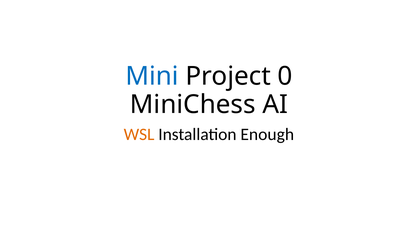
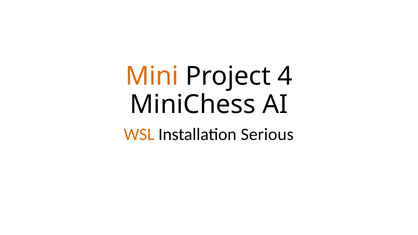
Mini colour: blue -> orange
0: 0 -> 4
Enough: Enough -> Serious
